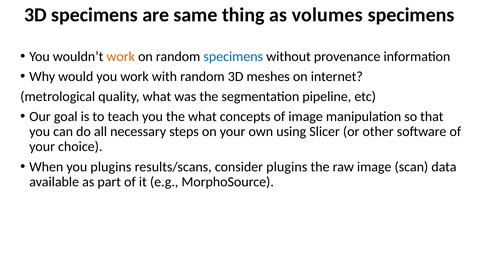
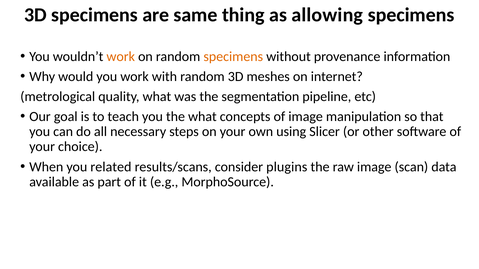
volumes: volumes -> allowing
specimens at (233, 57) colour: blue -> orange
you plugins: plugins -> related
